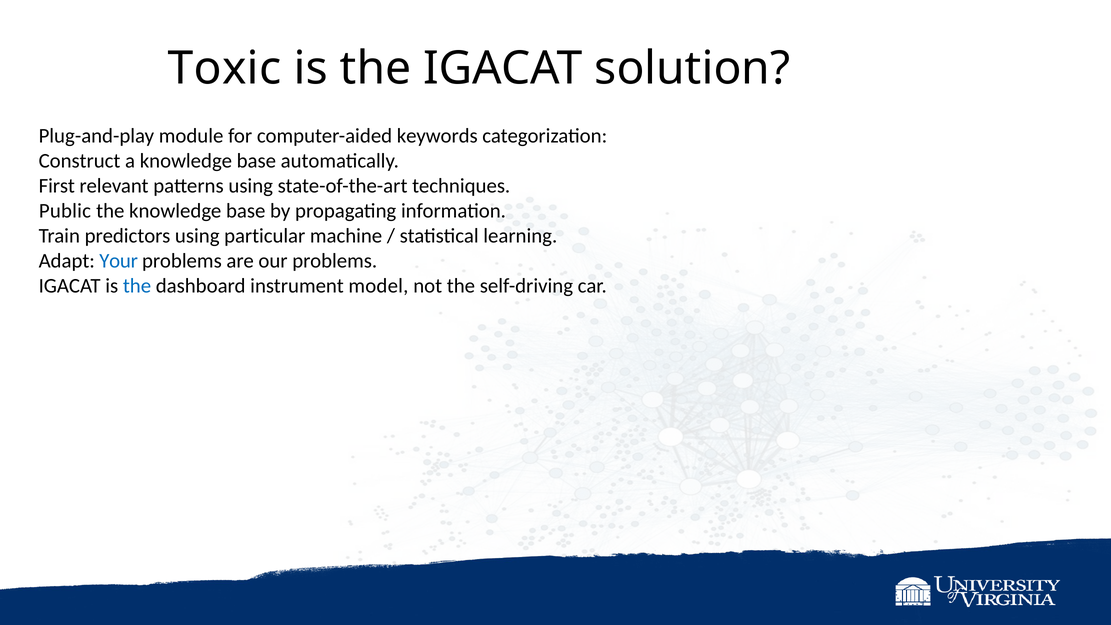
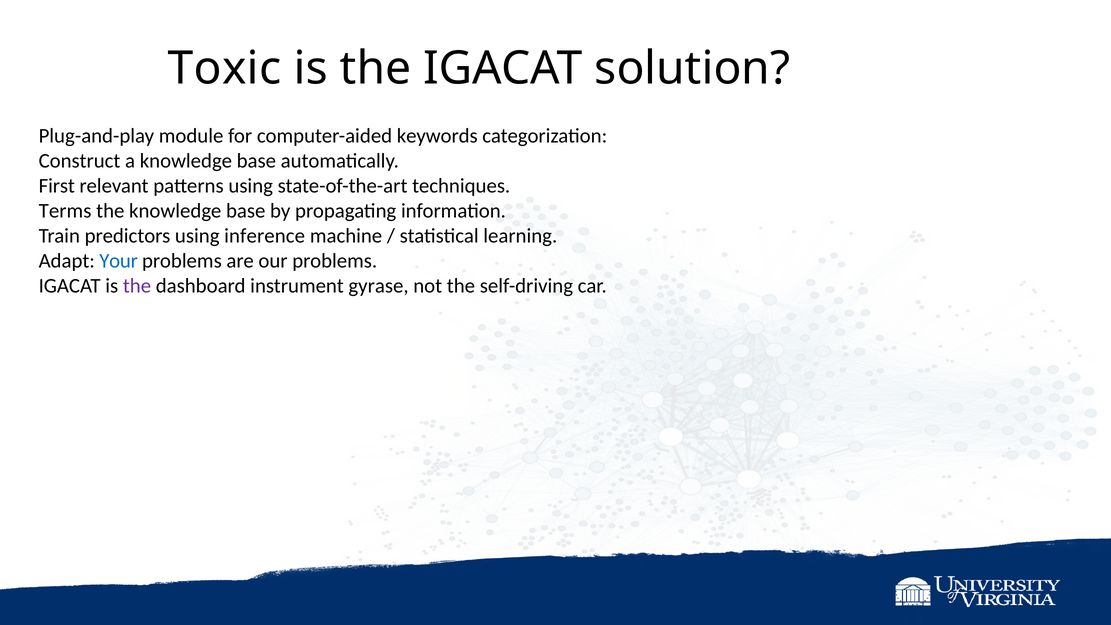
Public: Public -> Terms
particular: particular -> inference
the at (137, 286) colour: blue -> purple
model: model -> gyrase
